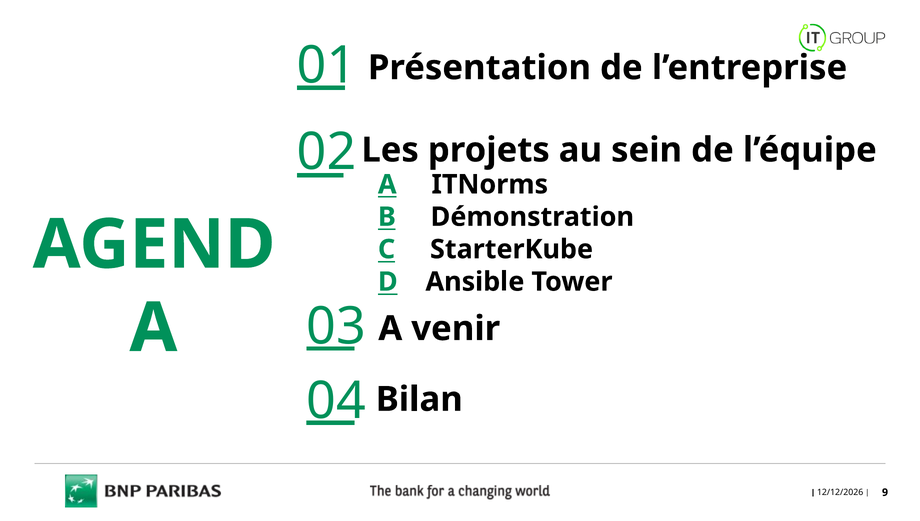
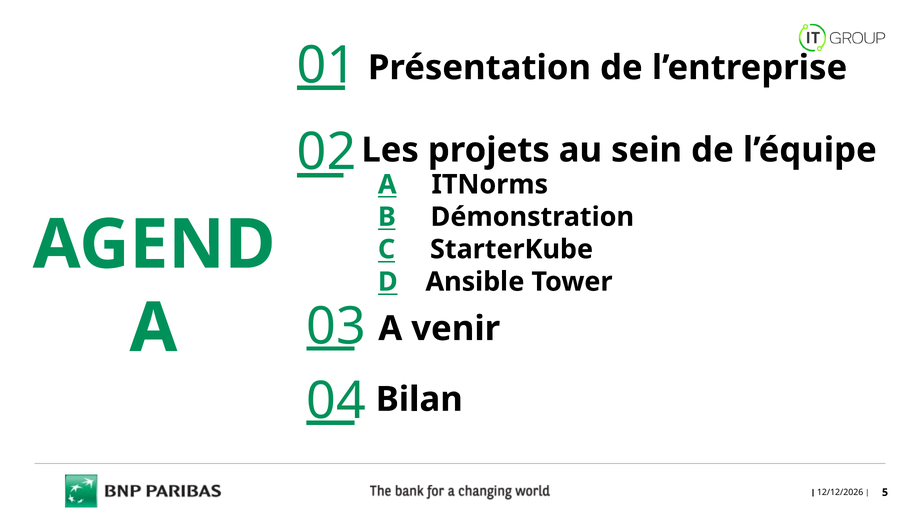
9: 9 -> 5
